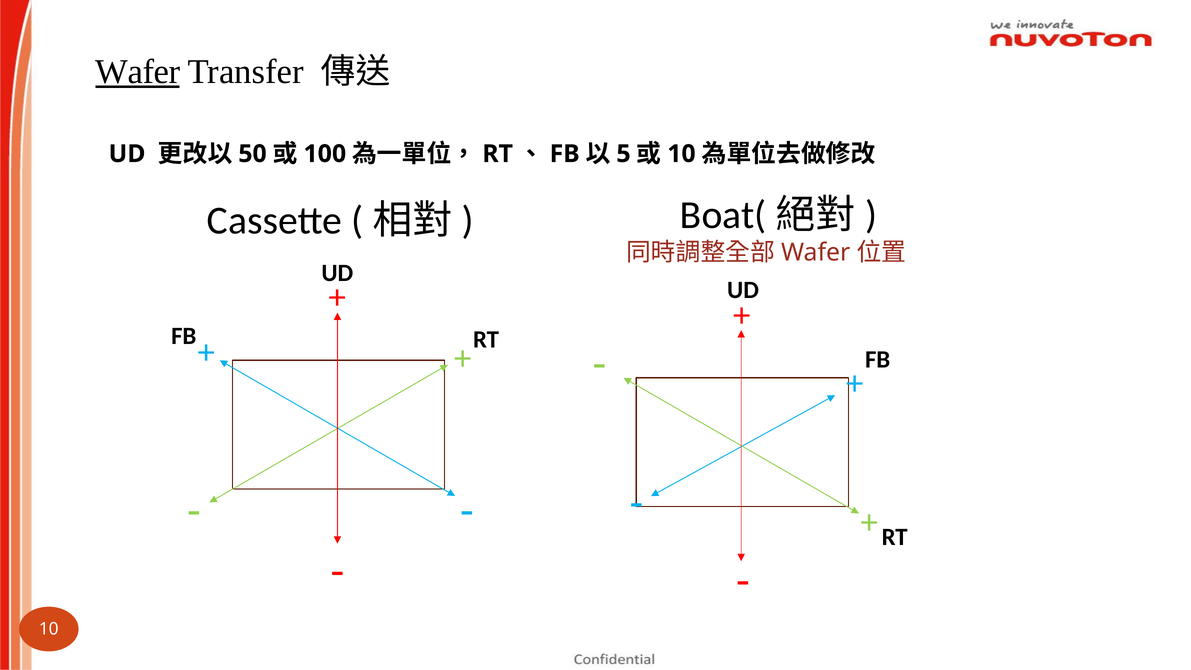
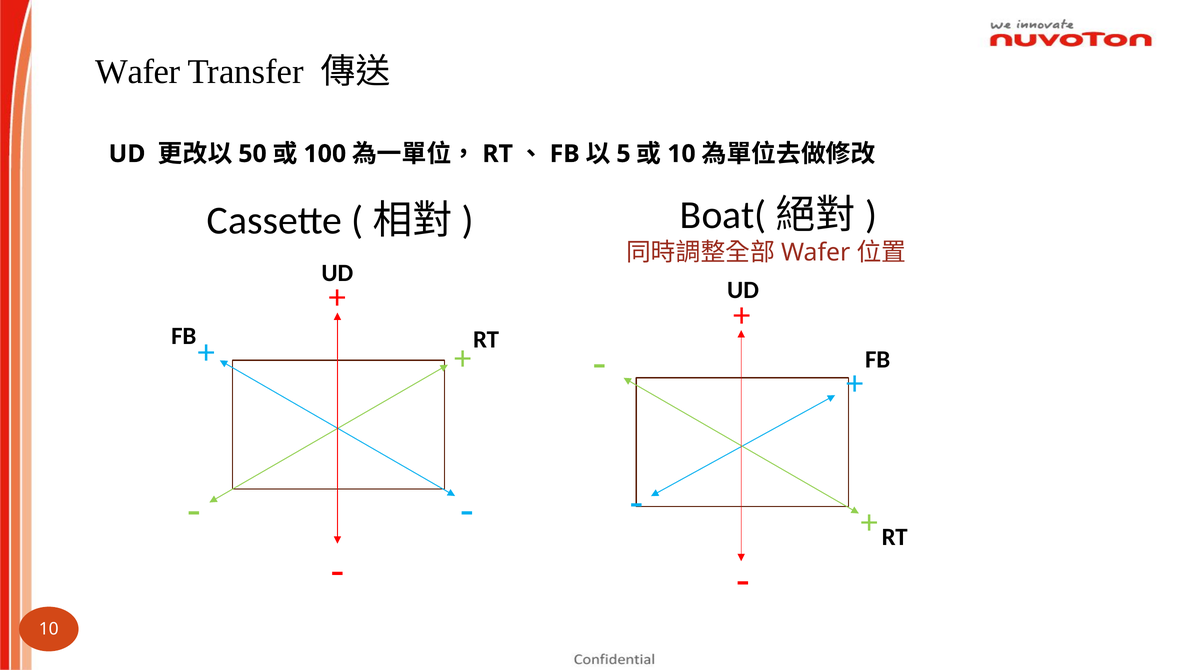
Wafer at (138, 72) underline: present -> none
